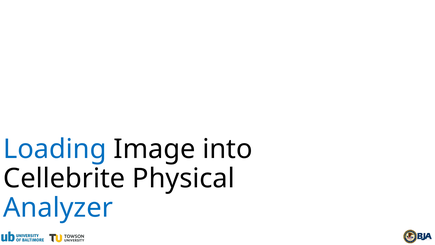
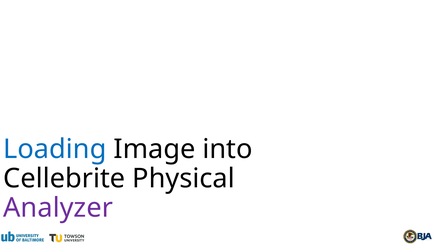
Analyzer colour: blue -> purple
